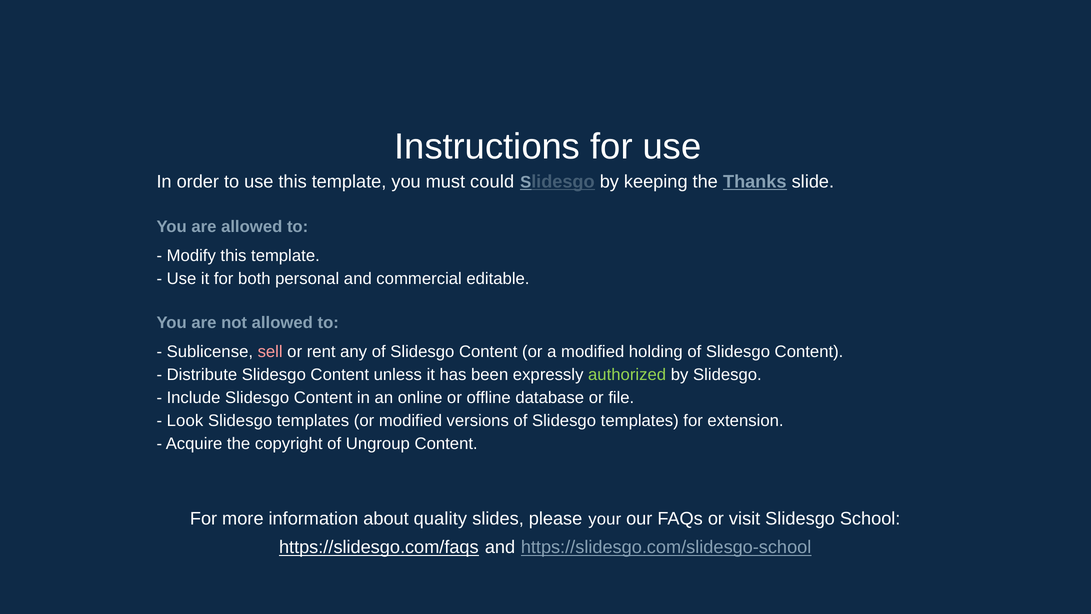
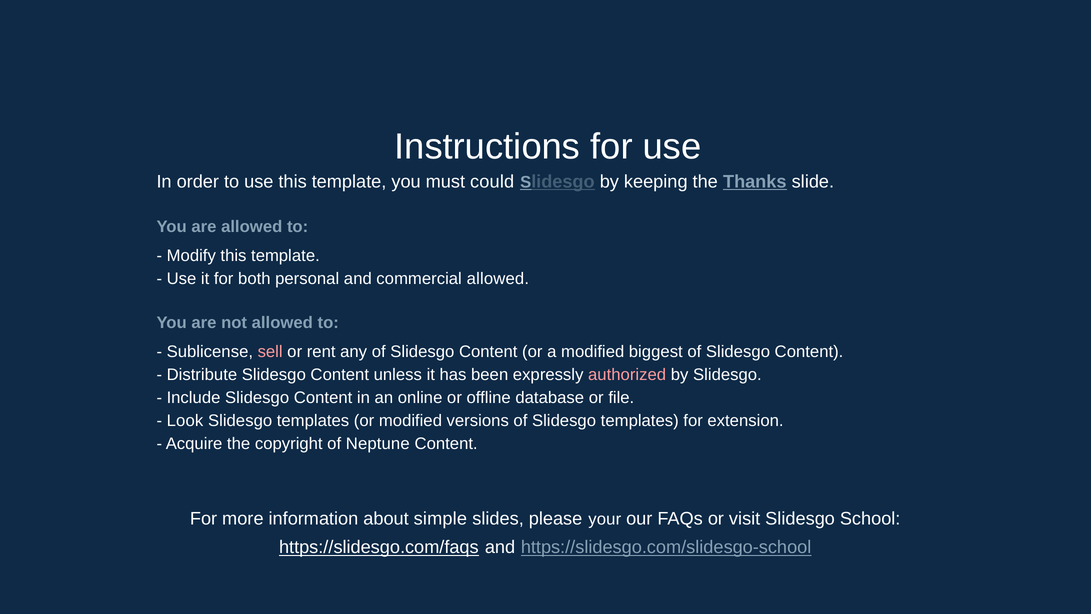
commercial editable: editable -> allowed
holding: holding -> biggest
authorized colour: light green -> pink
Ungroup: Ungroup -> Neptune
quality: quality -> simple
